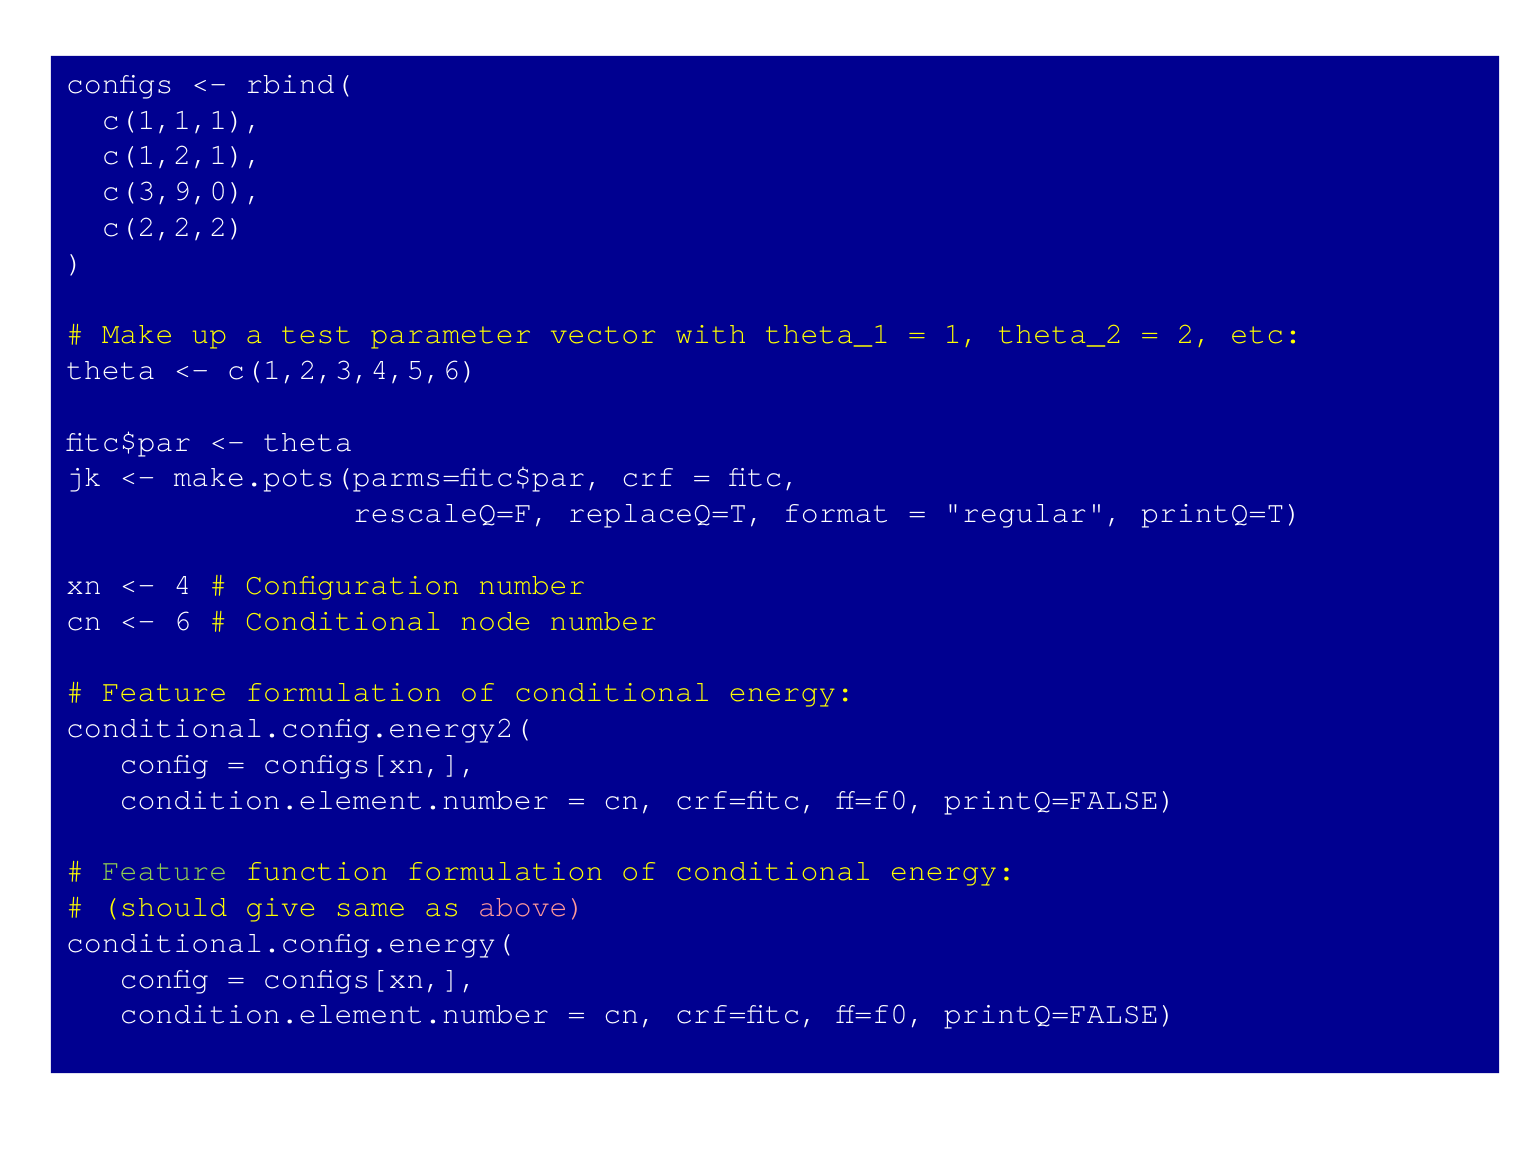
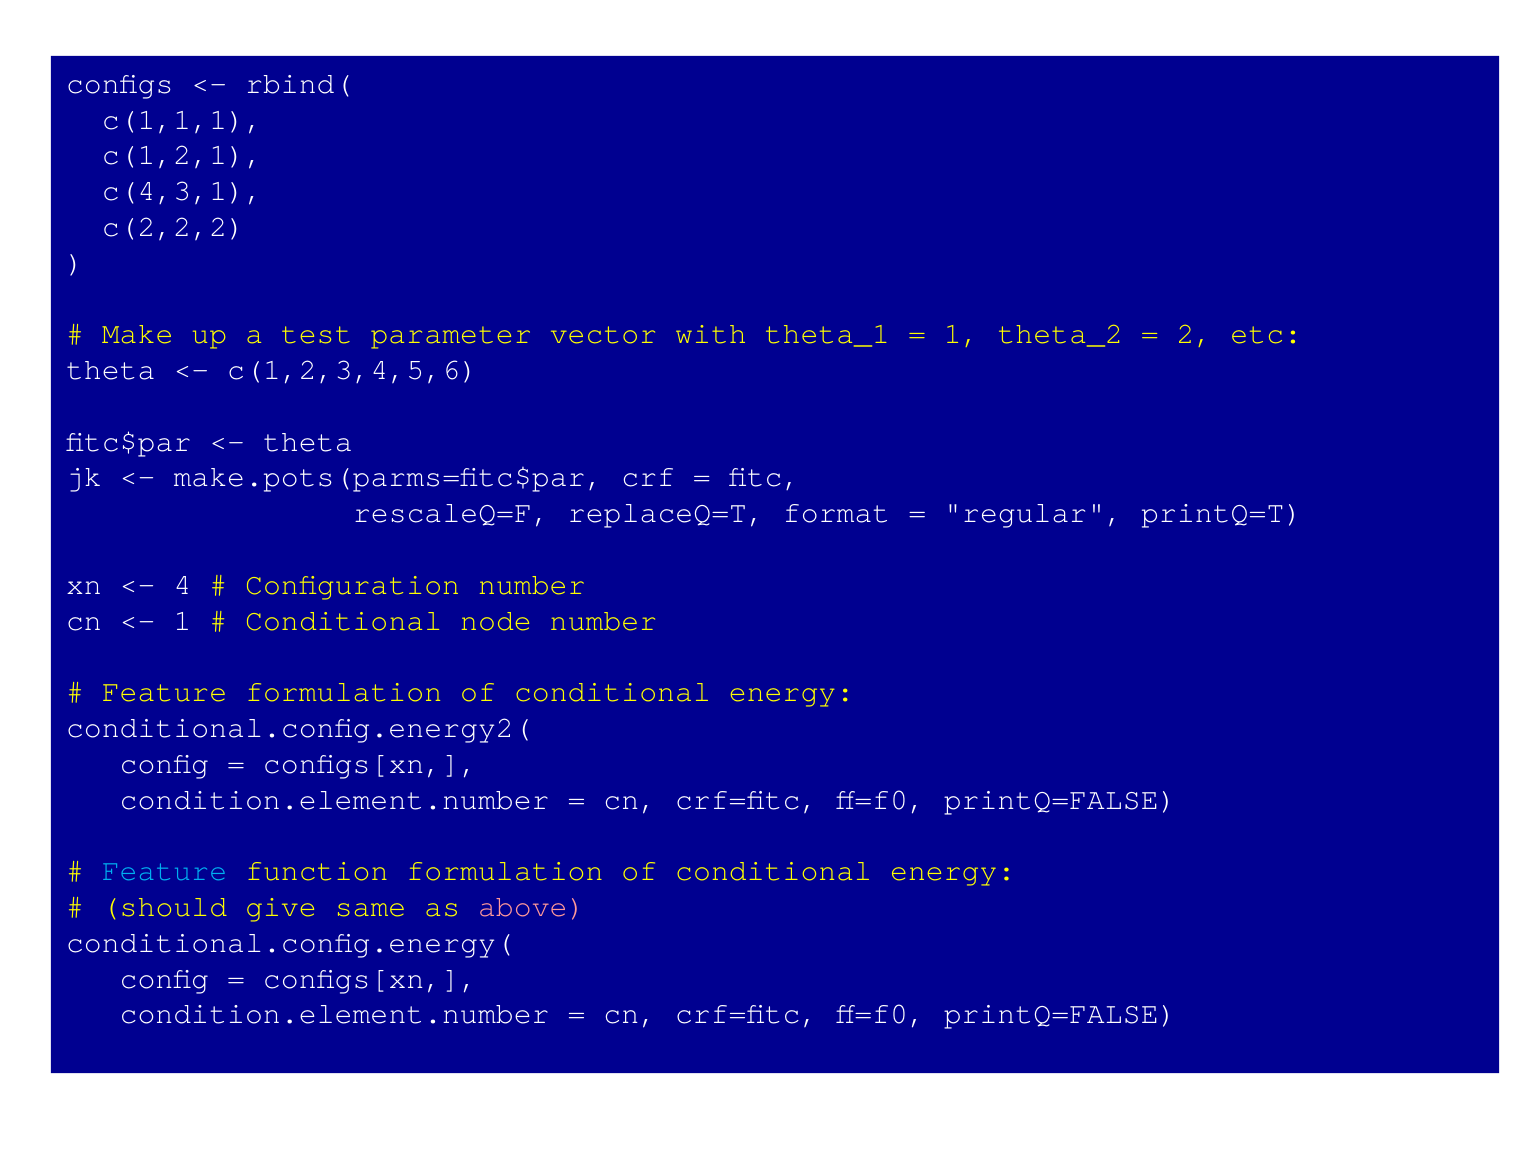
c(3,9,0: c(3,9,0 -> c(4,3,1
6 at (182, 620): 6 -> 1
Feature at (164, 871) colour: light green -> light blue
